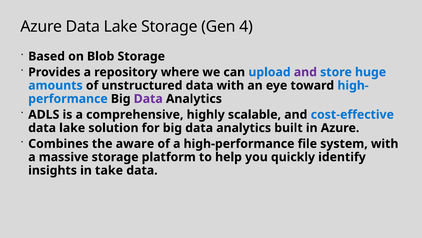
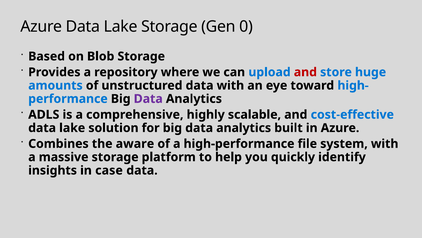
4: 4 -> 0
and at (305, 72) colour: purple -> red
take: take -> case
